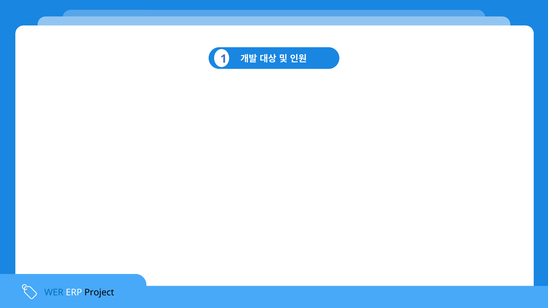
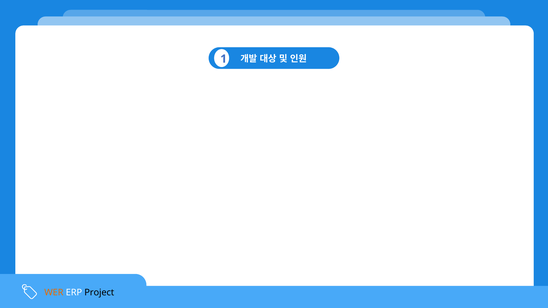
WER colour: blue -> orange
